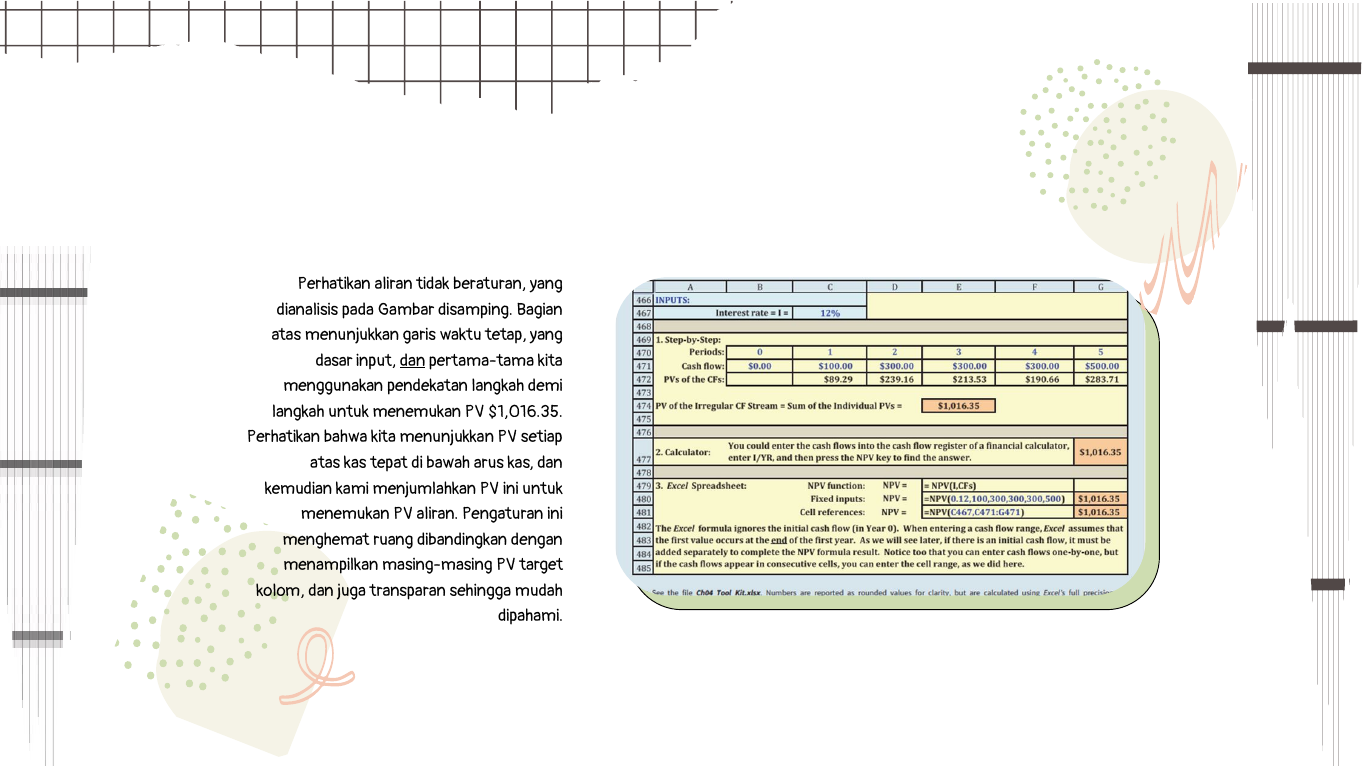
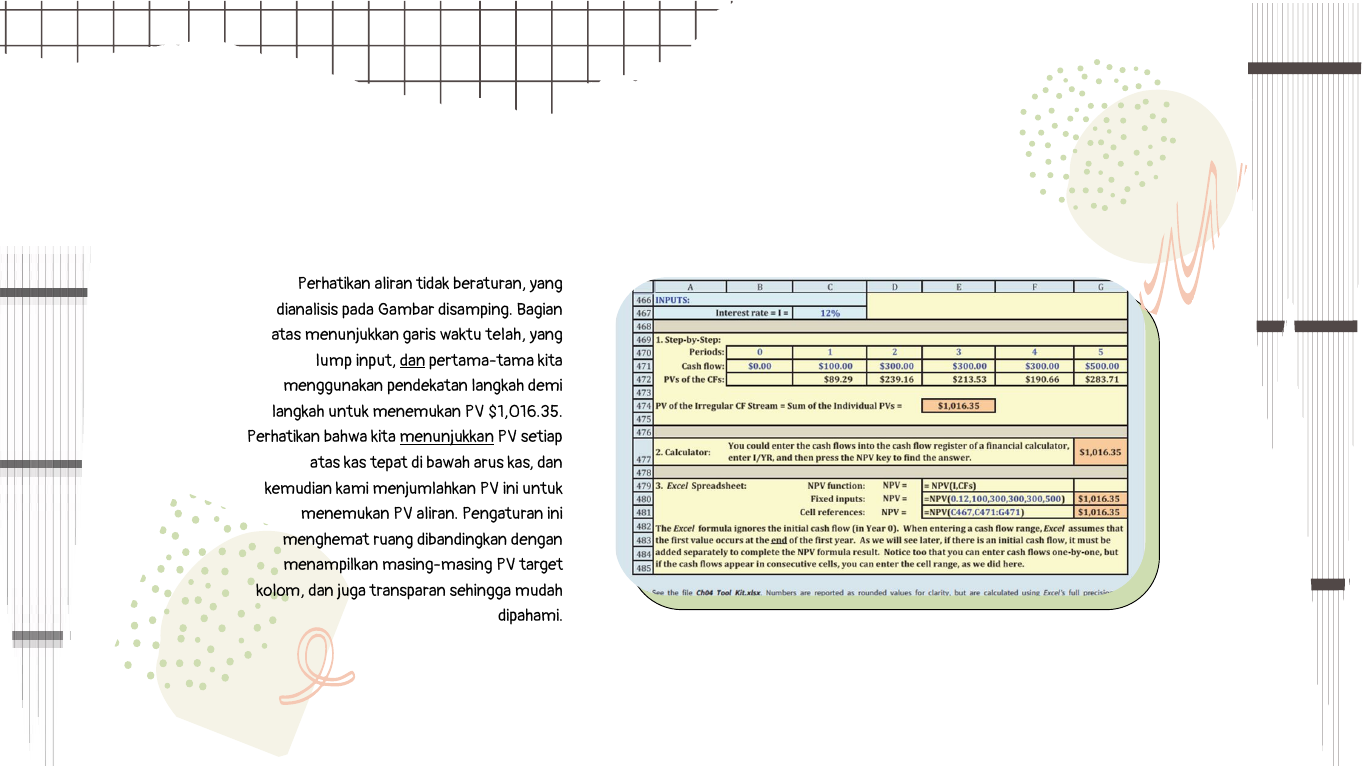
tetap: tetap -> telah
dasar: dasar -> lump
menunjukkan at (447, 437) underline: none -> present
